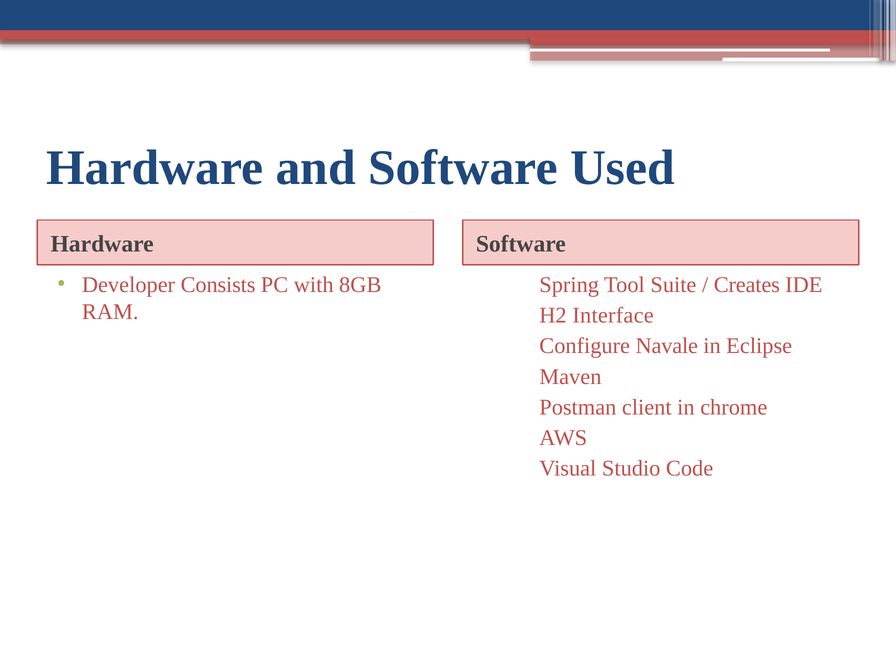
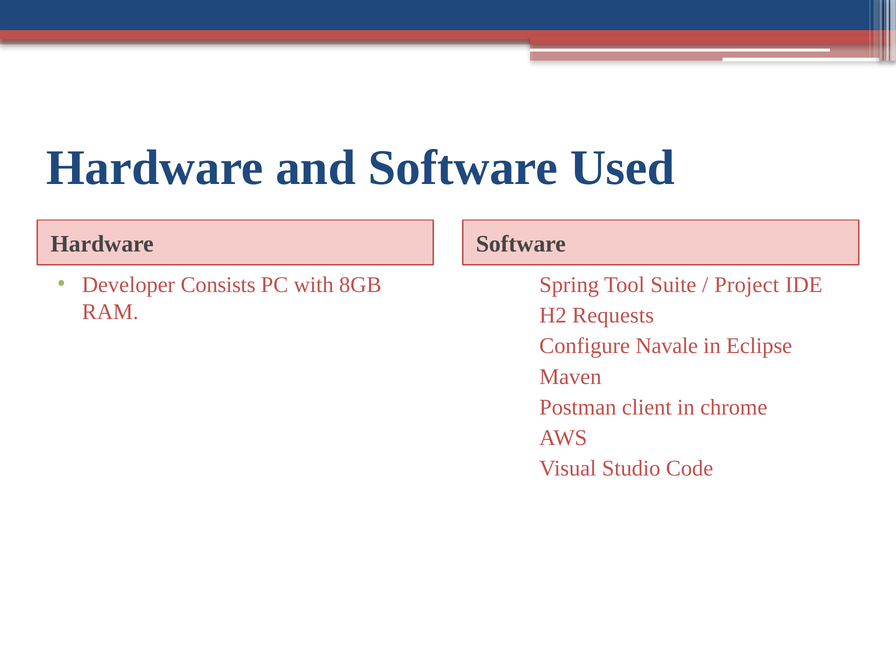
Creates: Creates -> Project
Interface: Interface -> Requests
